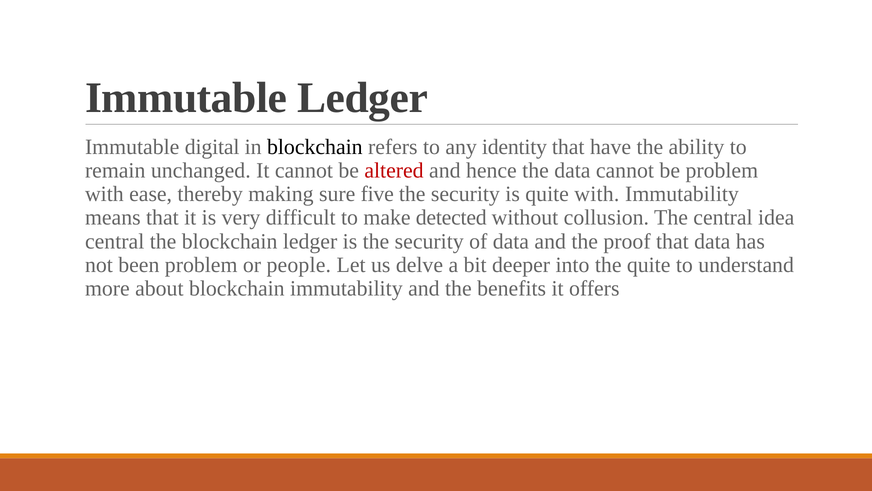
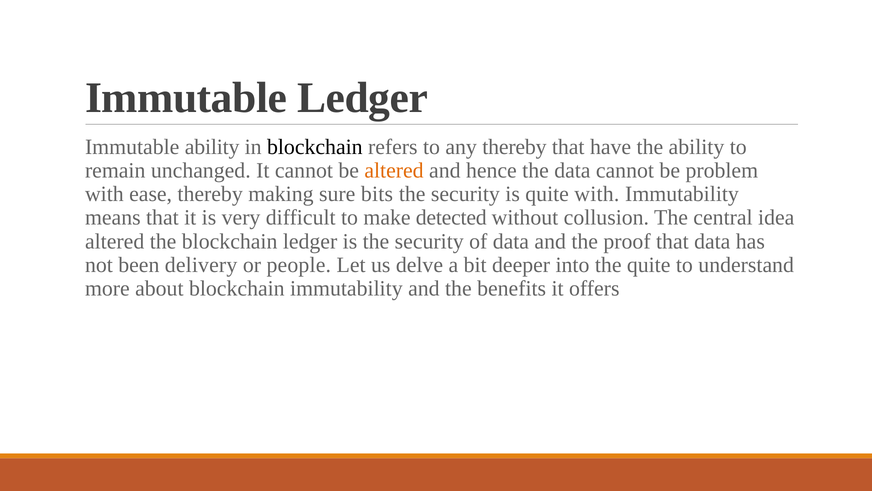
Immutable digital: digital -> ability
any identity: identity -> thereby
altered at (394, 170) colour: red -> orange
five: five -> bits
central at (115, 241): central -> altered
been problem: problem -> delivery
